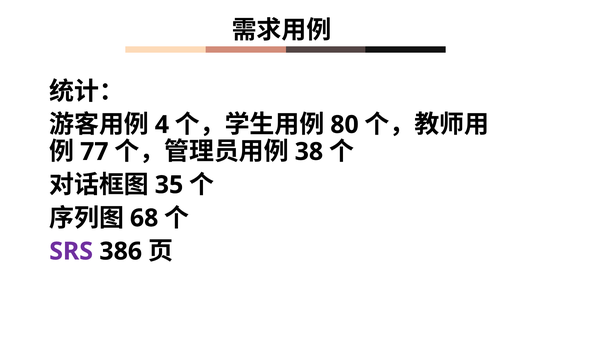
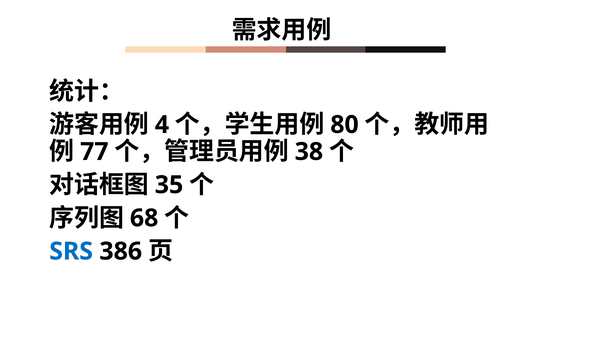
SRS colour: purple -> blue
